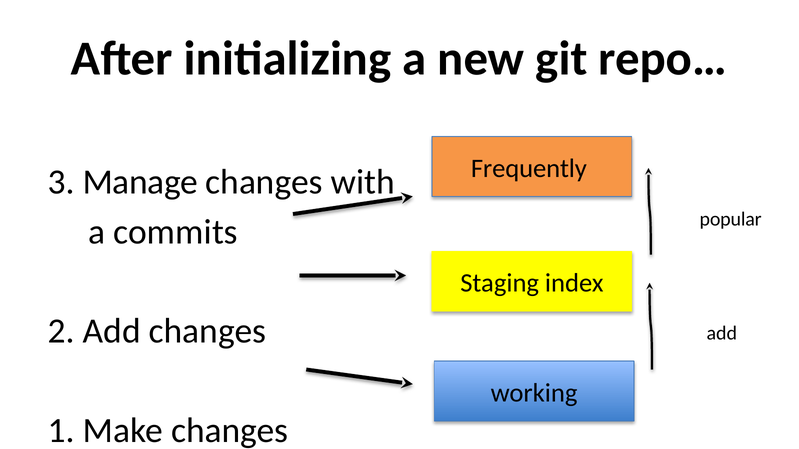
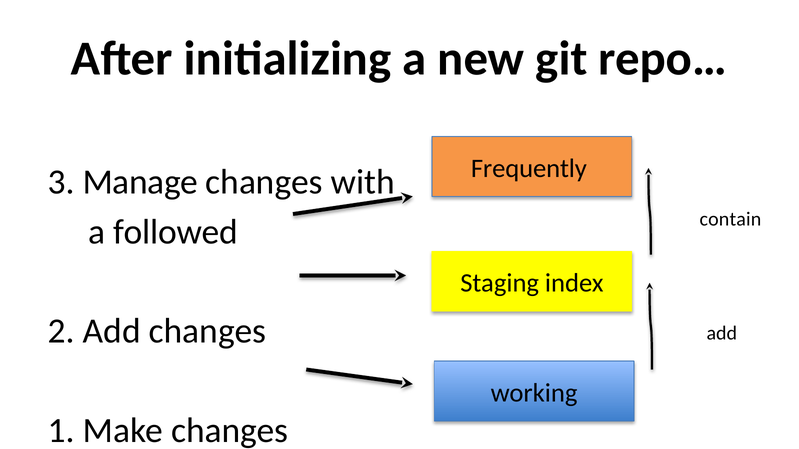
popular: popular -> contain
commits: commits -> followed
